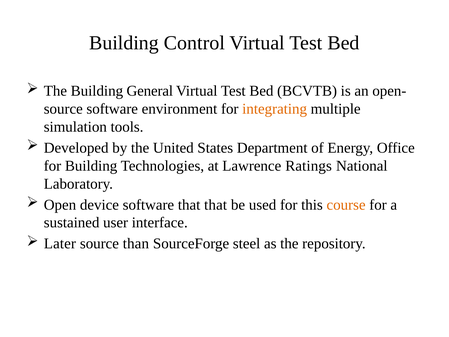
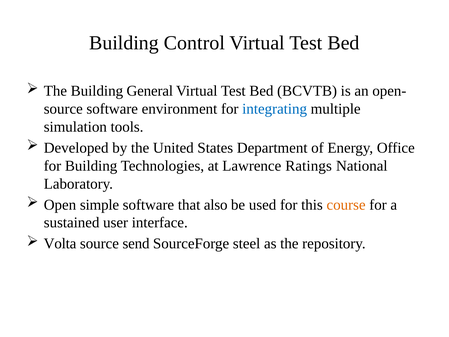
integrating colour: orange -> blue
device: device -> simple
that that: that -> also
Later: Later -> Volta
than: than -> send
